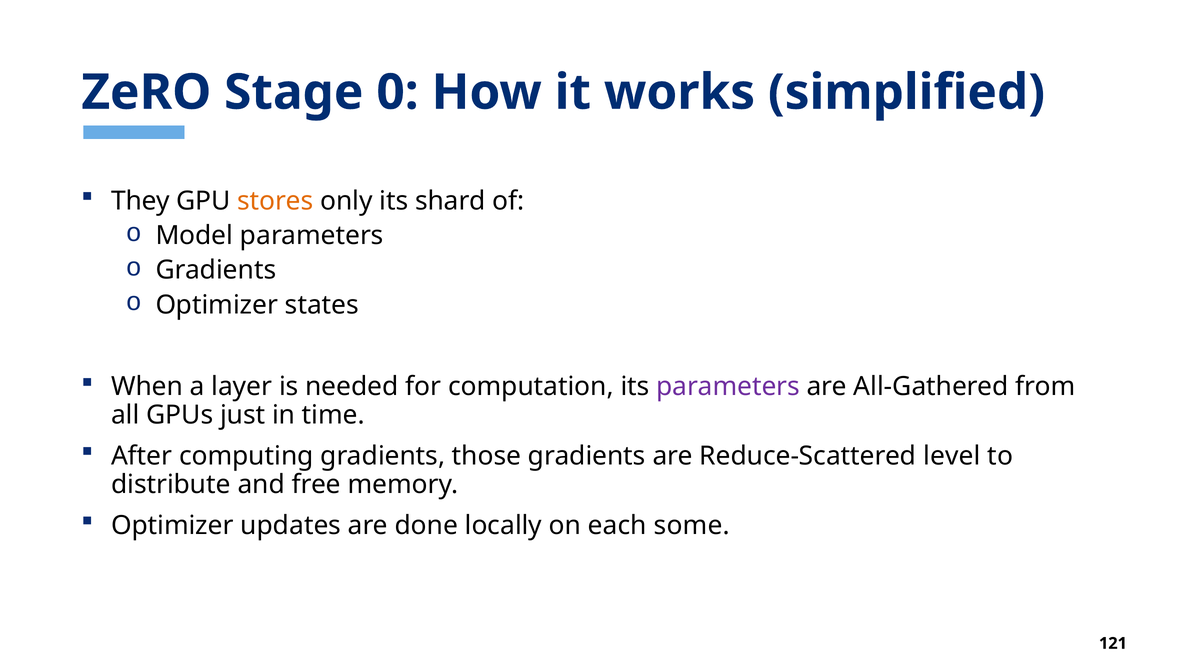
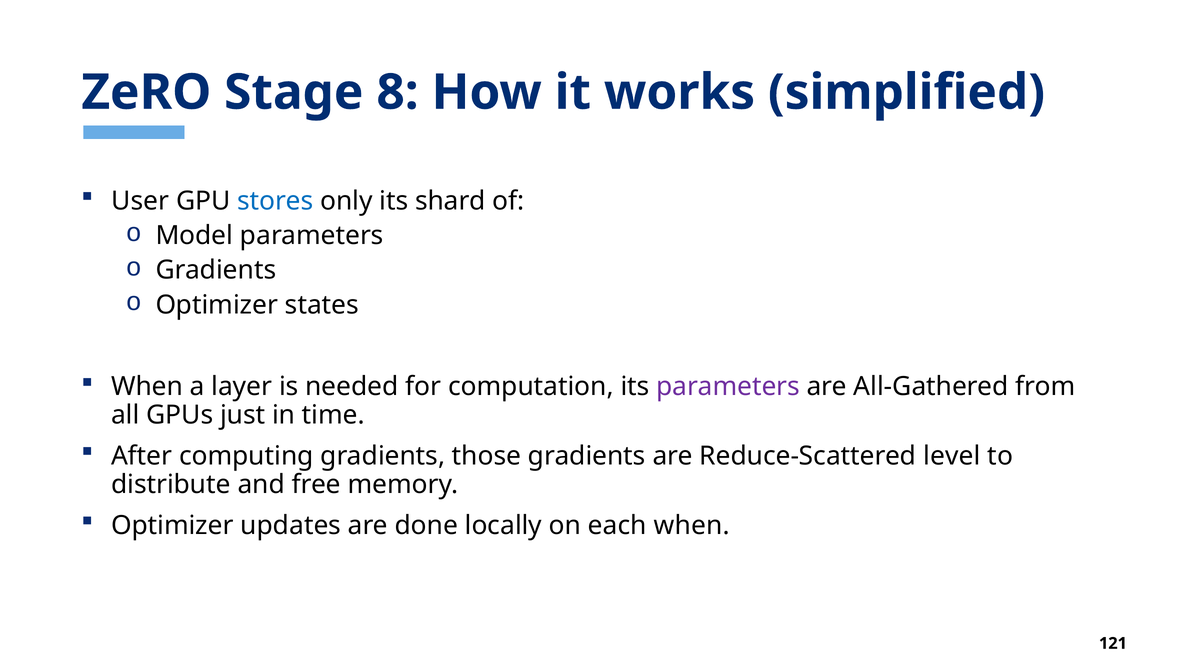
0: 0 -> 8
They: They -> User
stores colour: orange -> blue
each some: some -> when
